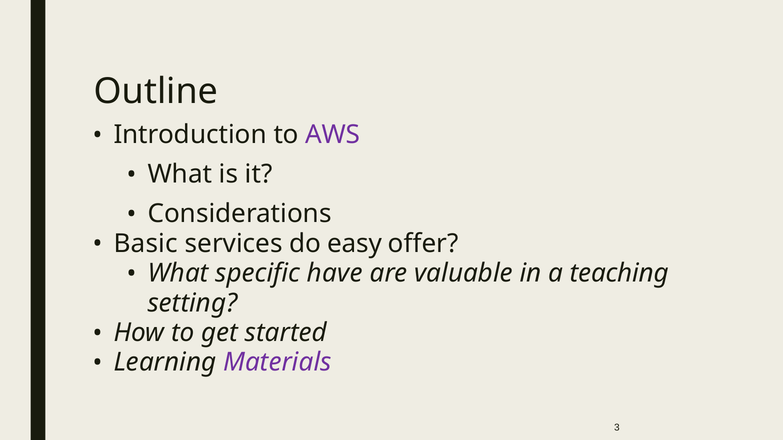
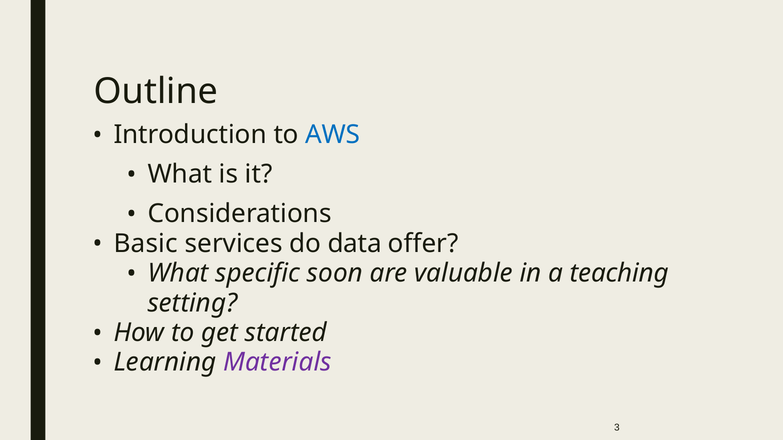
AWS colour: purple -> blue
easy: easy -> data
have: have -> soon
